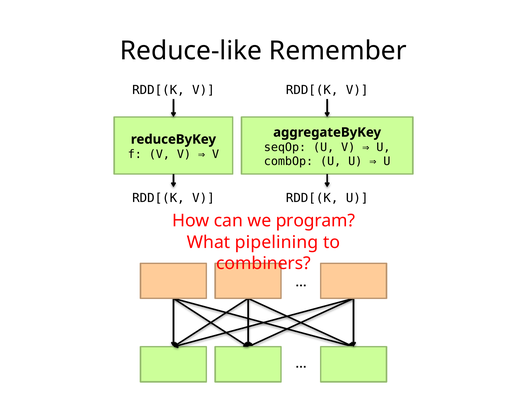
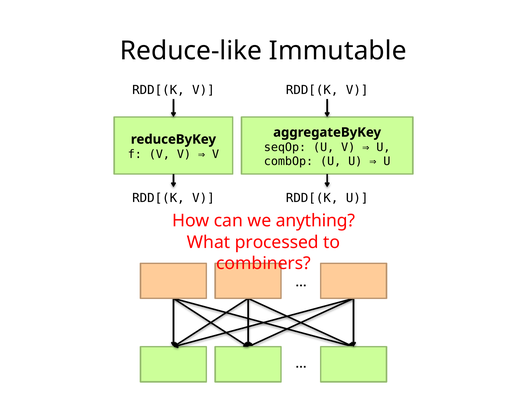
Remember: Remember -> Immutable
program: program -> anything
pipelining: pipelining -> processed
